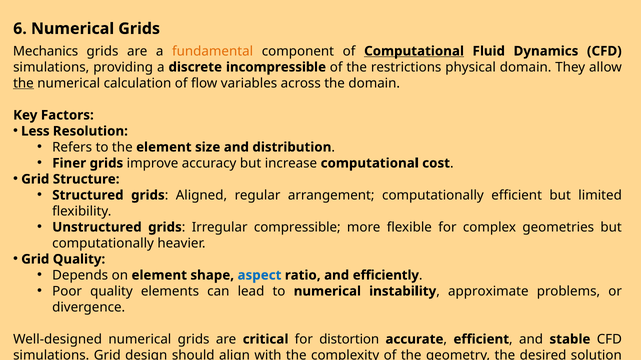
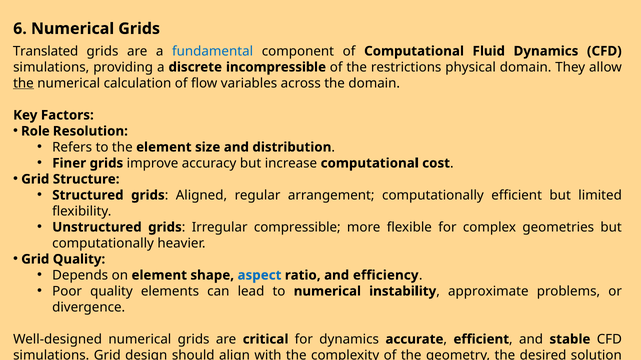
Mechanics: Mechanics -> Translated
fundamental colour: orange -> blue
Computational at (414, 51) underline: present -> none
Less: Less -> Role
efficiently: efficiently -> efficiency
for distortion: distortion -> dynamics
